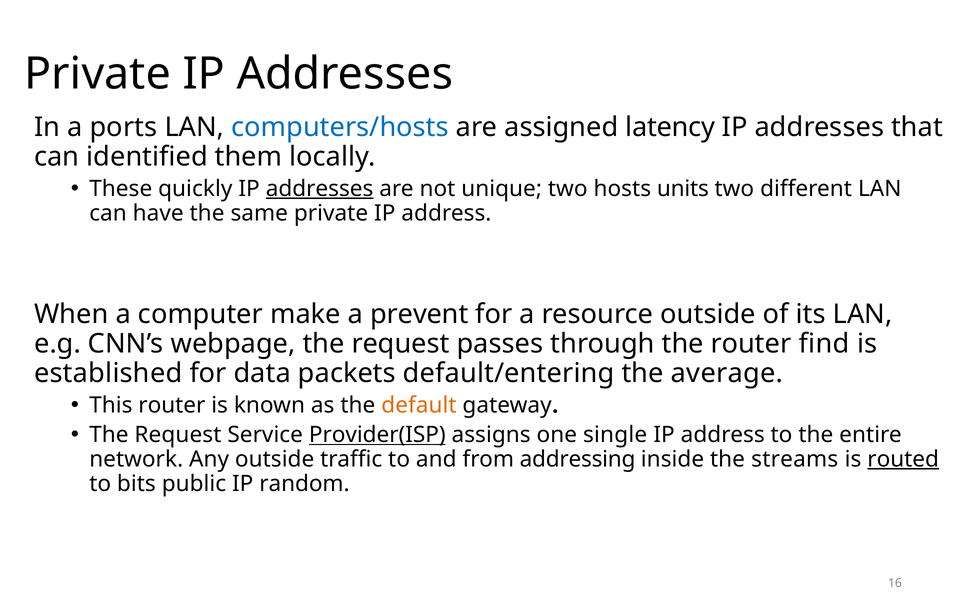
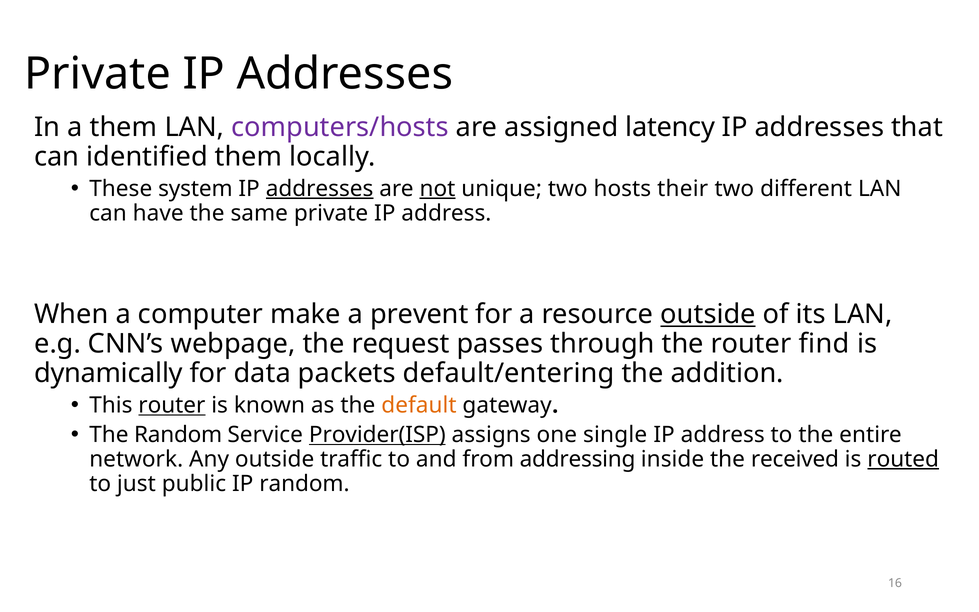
a ports: ports -> them
computers/hosts colour: blue -> purple
quickly: quickly -> system
not underline: none -> present
units: units -> their
outside at (708, 314) underline: none -> present
established: established -> dynamically
average: average -> addition
router at (172, 405) underline: none -> present
Request at (178, 435): Request -> Random
streams: streams -> received
bits: bits -> just
